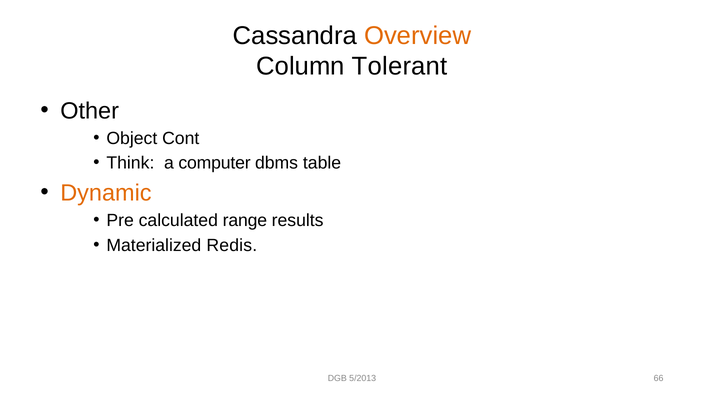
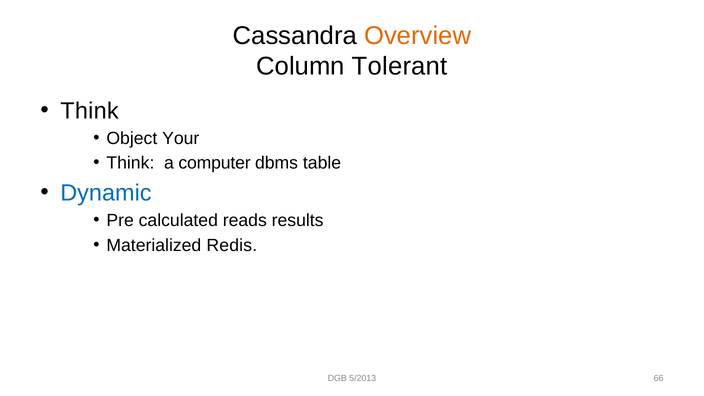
Other at (90, 111): Other -> Think
Cont: Cont -> Your
Dynamic colour: orange -> blue
range: range -> reads
